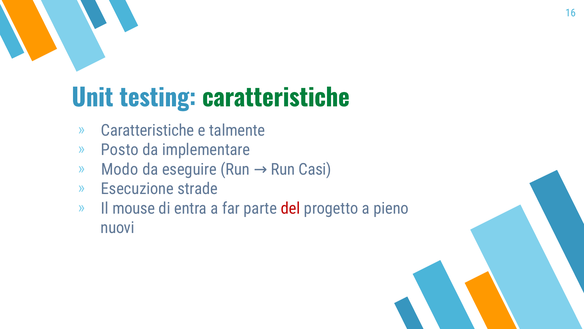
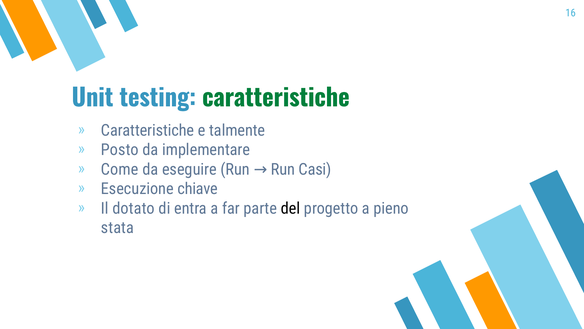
Modo: Modo -> Come
strade: strade -> chiave
mouse: mouse -> dotato
del colour: red -> black
nuovi: nuovi -> stata
